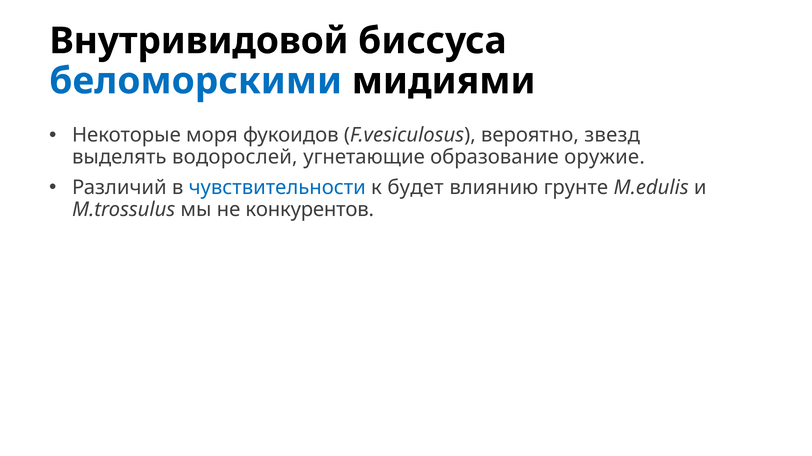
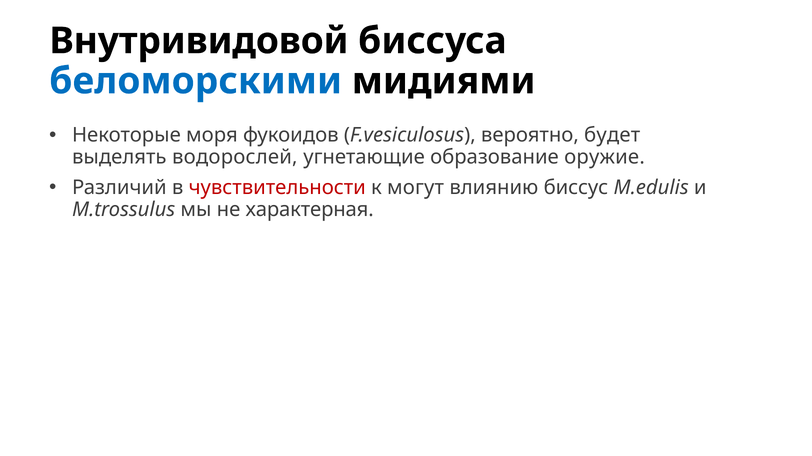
звезд: звезд -> будет
чувствительности colour: blue -> red
будет: будет -> могут
грунте: грунте -> биссус
конкурентов: конкурентов -> характерная
